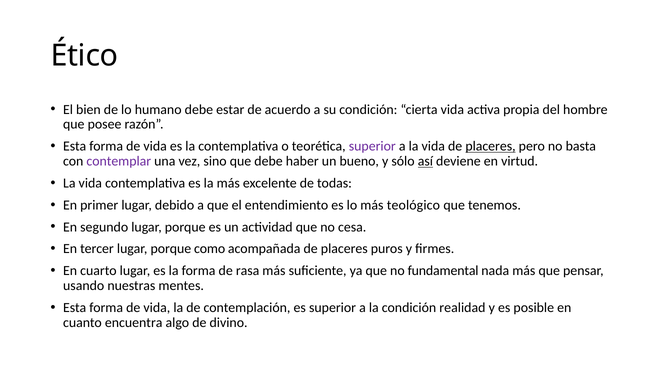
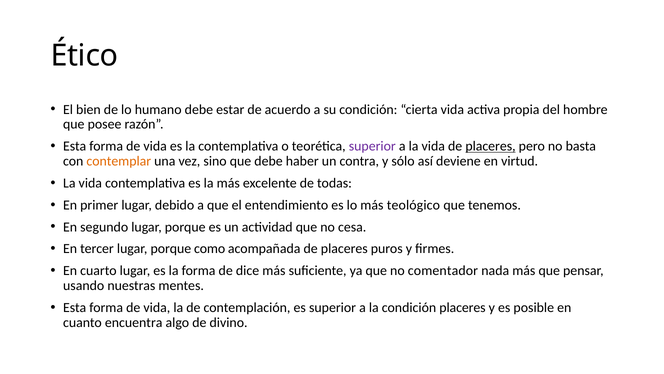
contemplar colour: purple -> orange
bueno: bueno -> contra
así underline: present -> none
rasa: rasa -> dice
fundamental: fundamental -> comentador
condición realidad: realidad -> placeres
